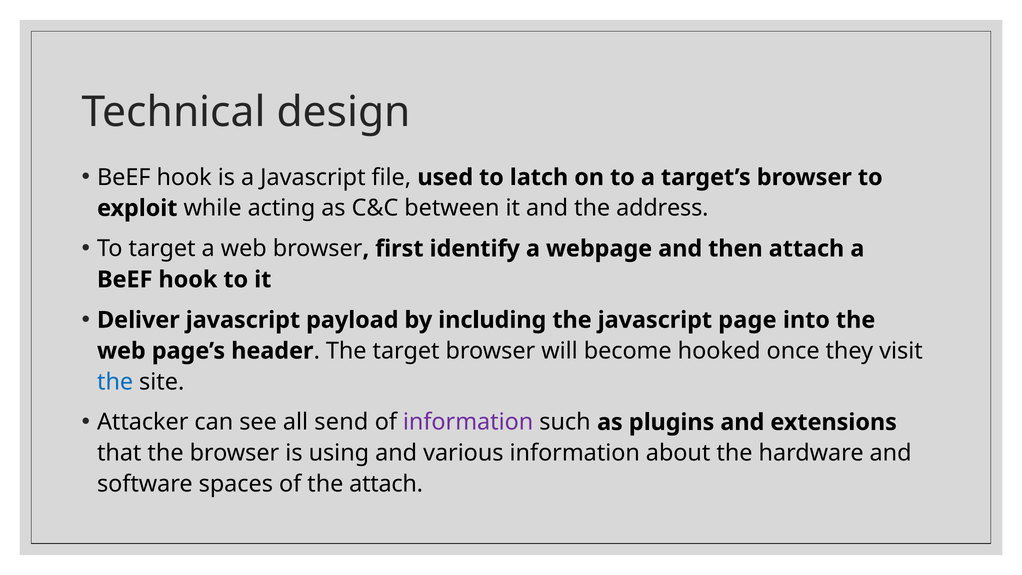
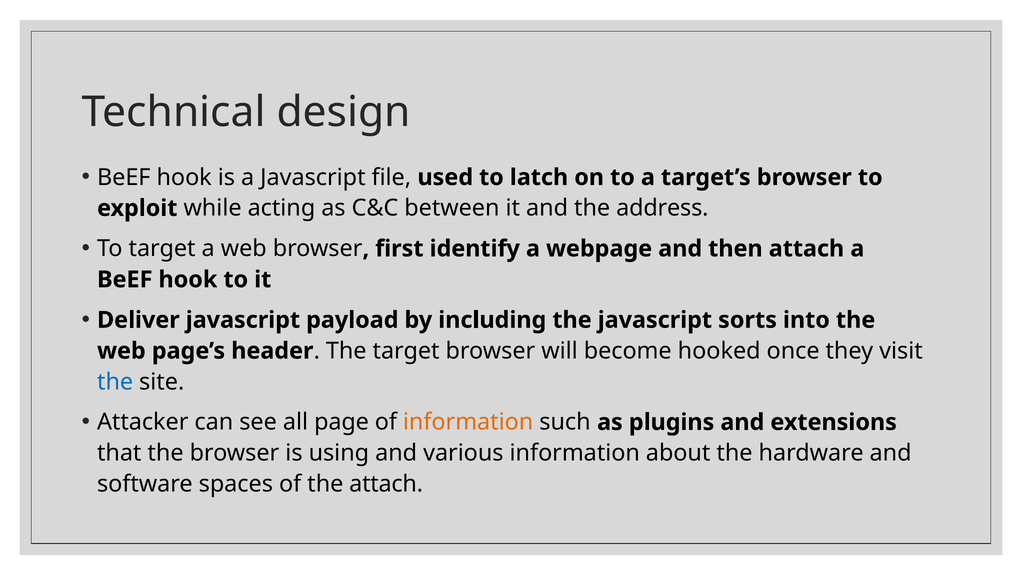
page: page -> sorts
send: send -> page
information at (468, 422) colour: purple -> orange
